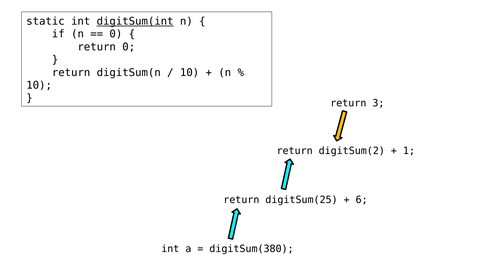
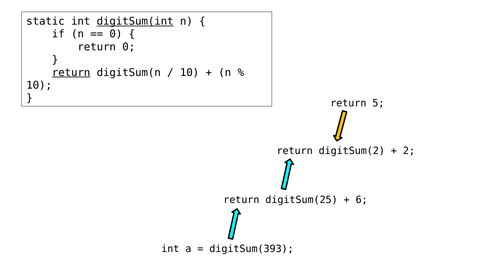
return at (71, 73) underline: none -> present
3: 3 -> 5
1: 1 -> 2
digitSum(380: digitSum(380 -> digitSum(393
